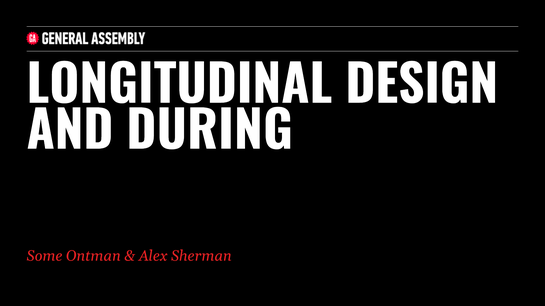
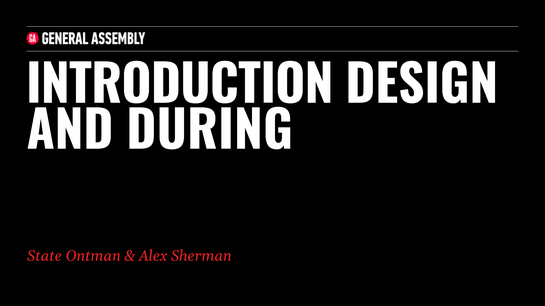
LONGITUDINAL: LONGITUDINAL -> INTRODUCTION
Some: Some -> State
